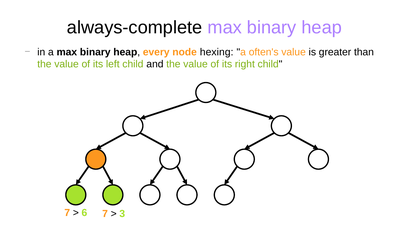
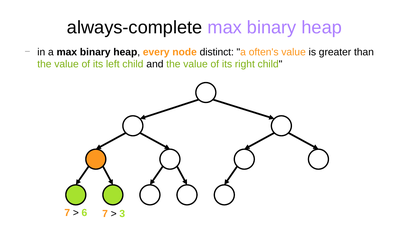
hexing: hexing -> distinct
